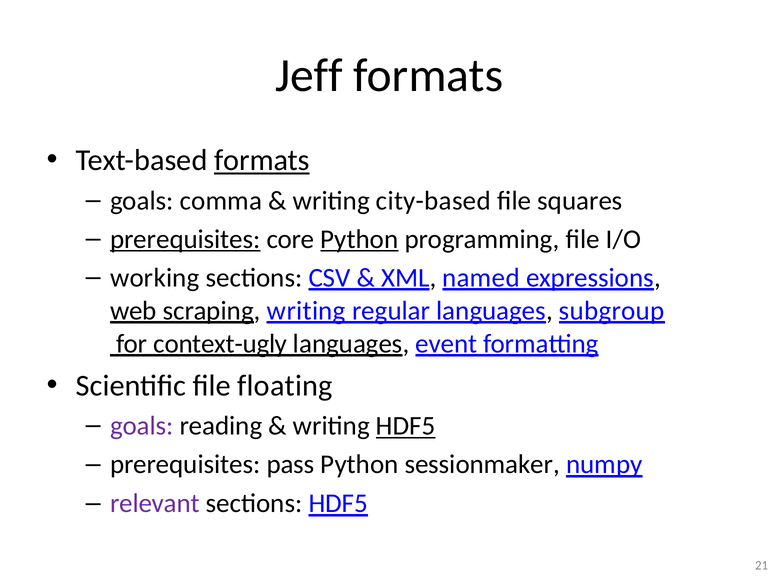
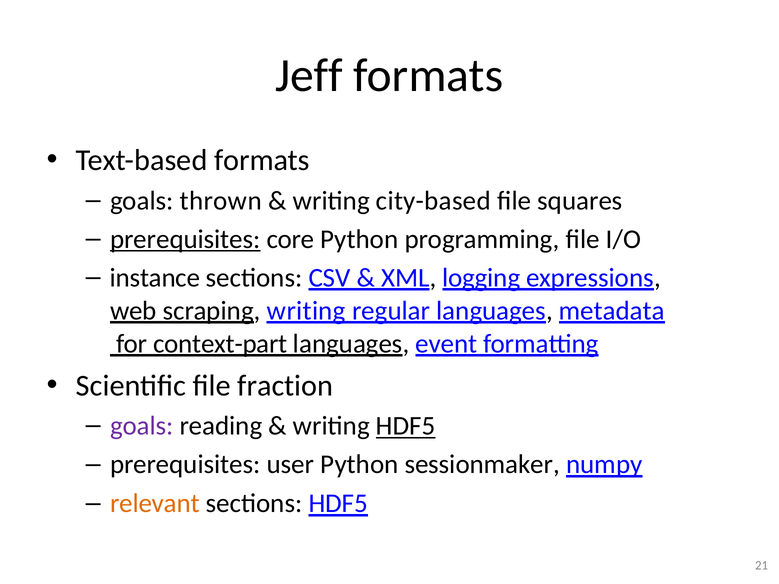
formats at (262, 161) underline: present -> none
comma: comma -> thrown
Python at (359, 239) underline: present -> none
working: working -> instance
named: named -> logging
subgroup: subgroup -> metadata
context-ugly: context-ugly -> context-part
floating: floating -> fraction
pass: pass -> user
relevant colour: purple -> orange
